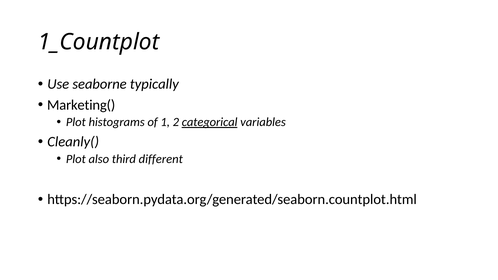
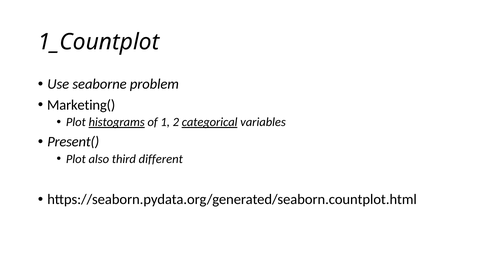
typically: typically -> problem
histograms underline: none -> present
Cleanly(: Cleanly( -> Present(
